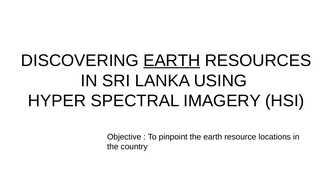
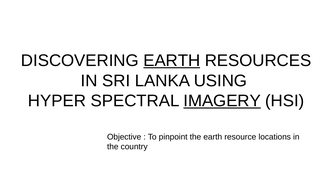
IMAGERY underline: none -> present
